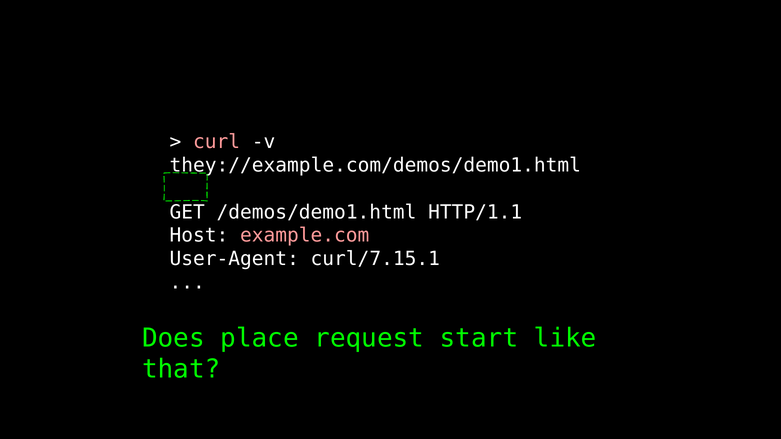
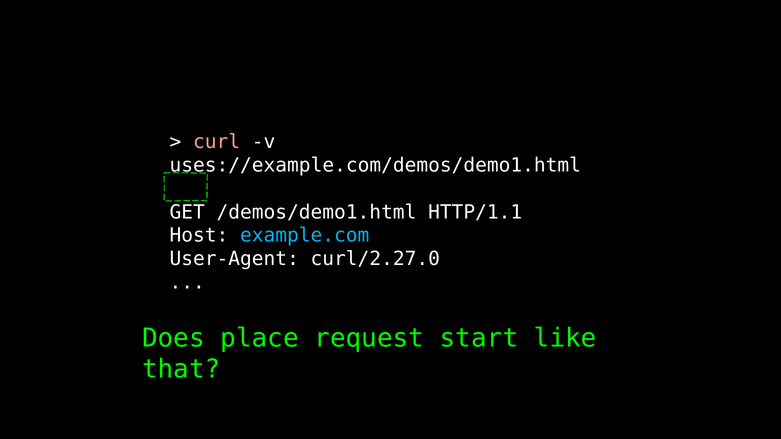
they://example.com/demos/demo1.html: they://example.com/demos/demo1.html -> uses://example.com/demos/demo1.html
example.com colour: pink -> light blue
curl/7.15.1: curl/7.15.1 -> curl/2.27.0
